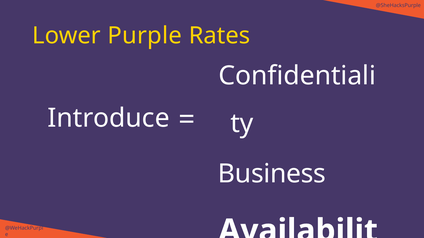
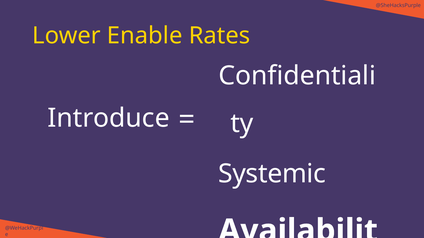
Purple: Purple -> Enable
Business: Business -> Systemic
